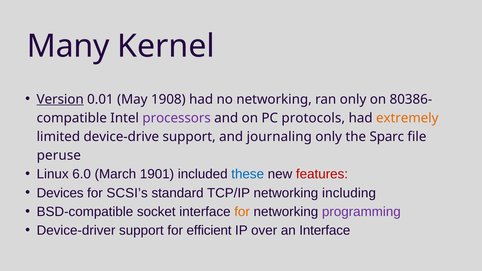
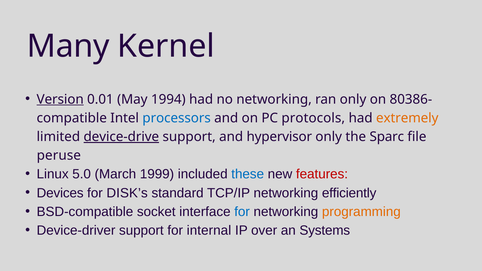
1908: 1908 -> 1994
processors colour: purple -> blue
device-drive underline: none -> present
journaling: journaling -> hypervisor
6.0: 6.0 -> 5.0
1901: 1901 -> 1999
SCSI’s: SCSI’s -> DISK’s
including: including -> efficiently
for at (242, 212) colour: orange -> blue
programming colour: purple -> orange
efficient: efficient -> internal
an Interface: Interface -> Systems
